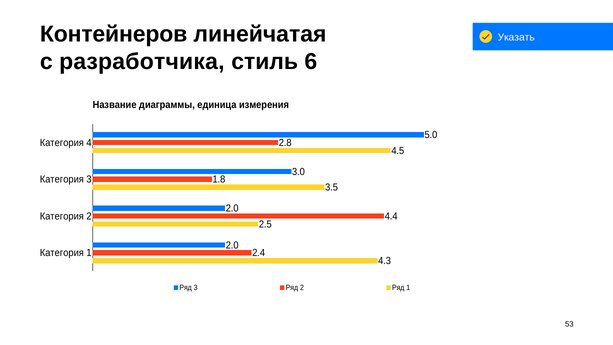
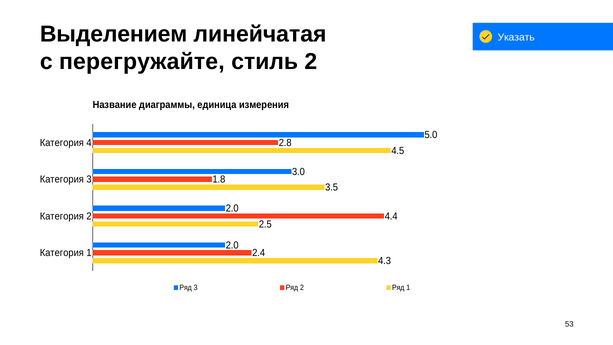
Контейнеров: Контейнеров -> Выделением
разработчика: разработчика -> перегружайте
стиль 6: 6 -> 2
